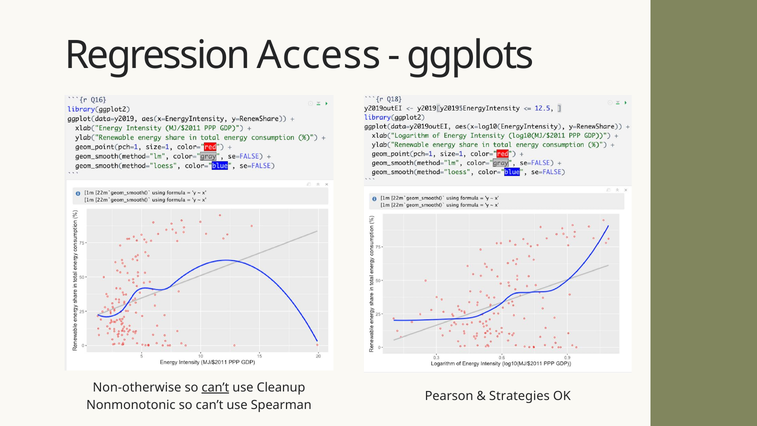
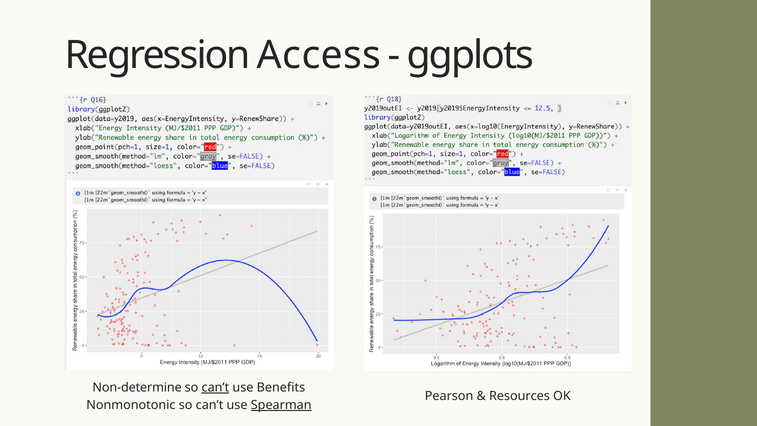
Non-otherwise: Non-otherwise -> Non-determine
Cleanup: Cleanup -> Benefits
Strategies: Strategies -> Resources
Spearman underline: none -> present
